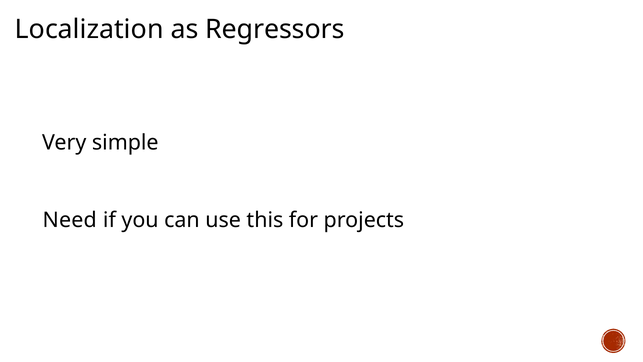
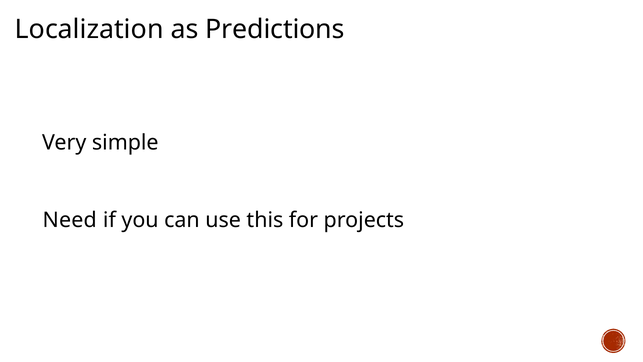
Regressors: Regressors -> Predictions
